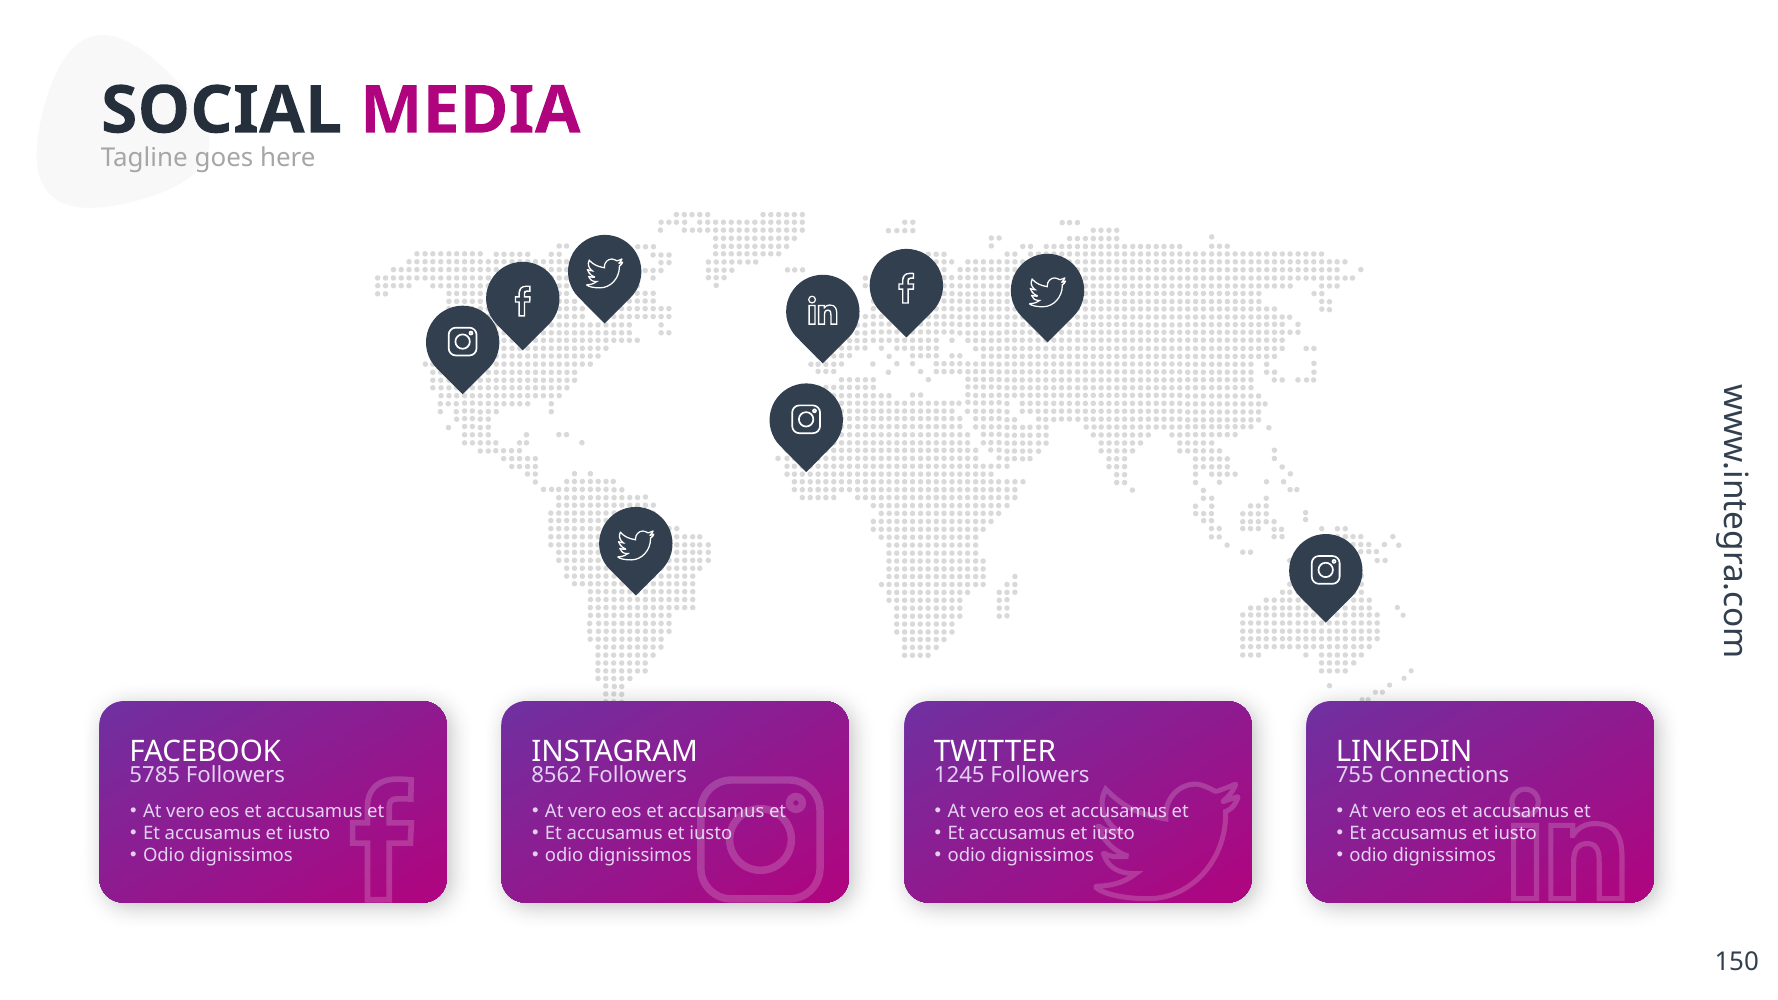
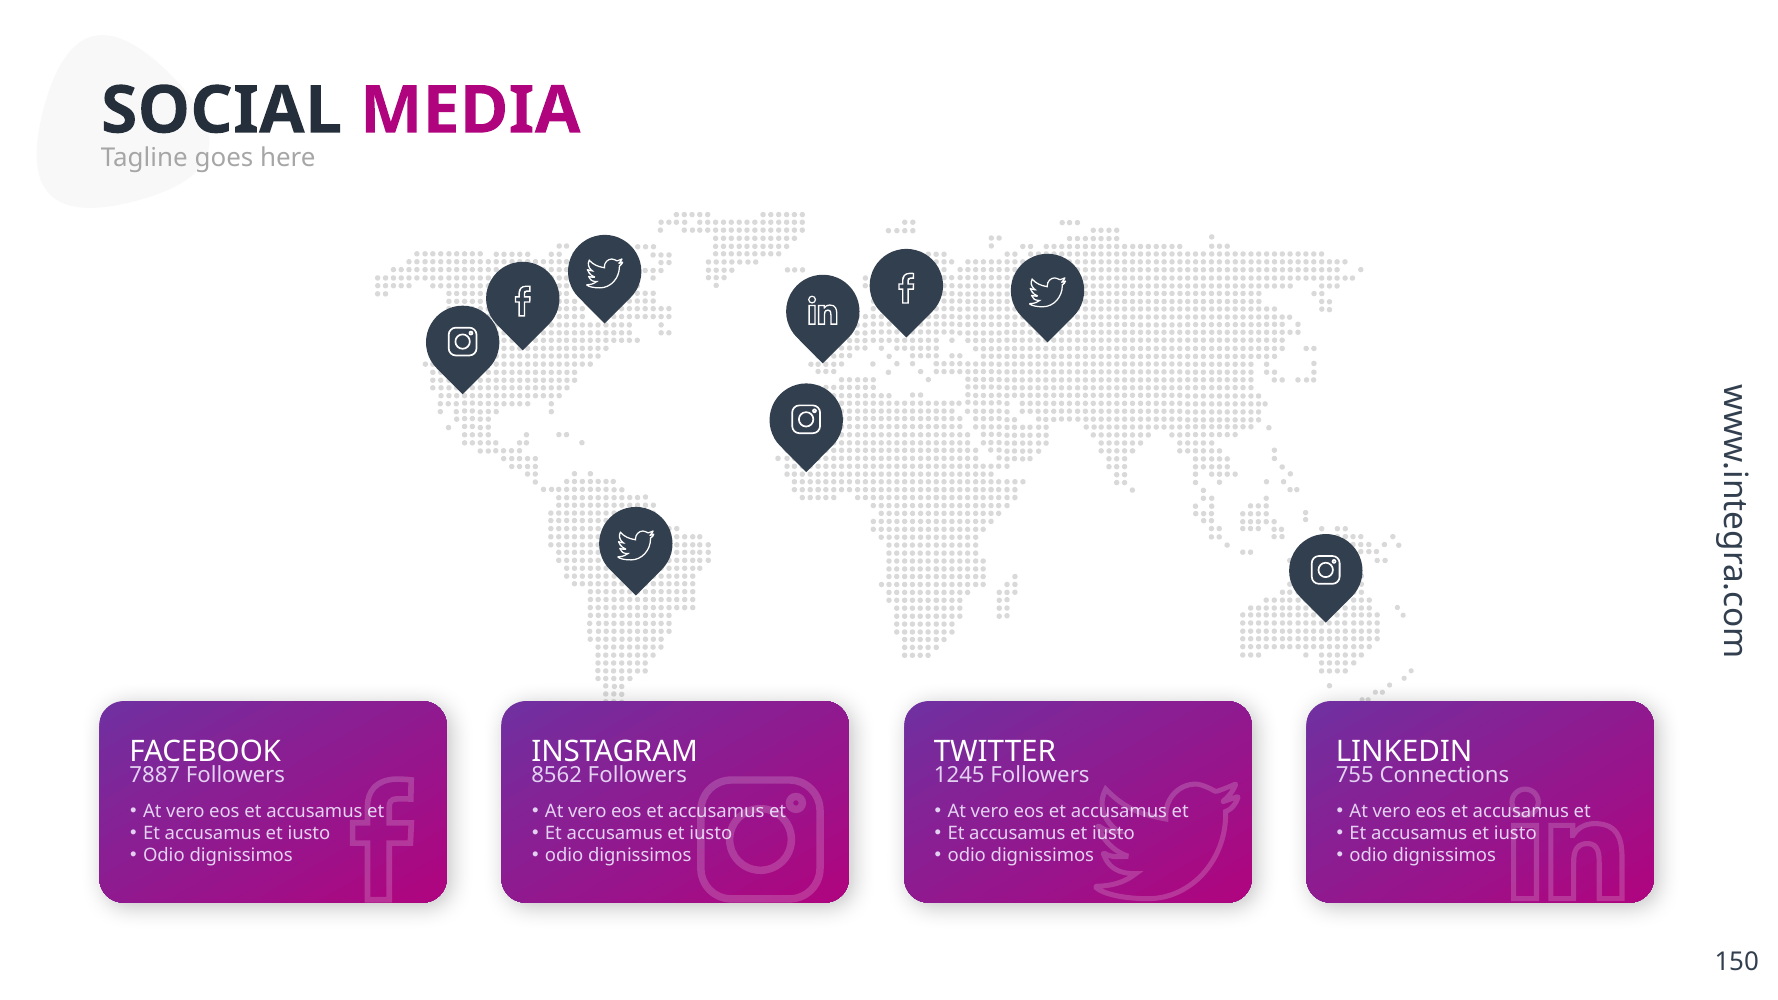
5785: 5785 -> 7887
